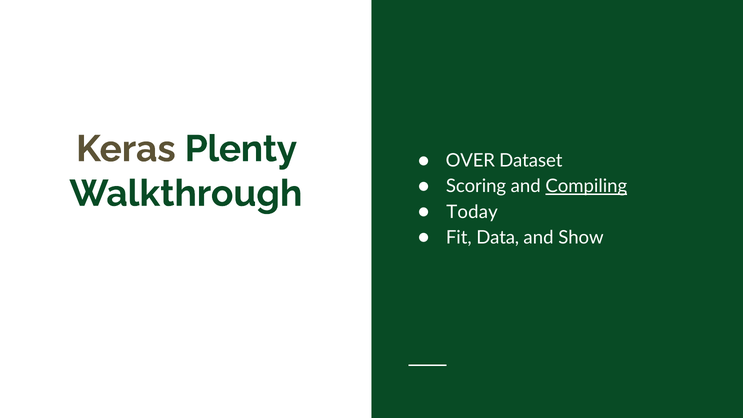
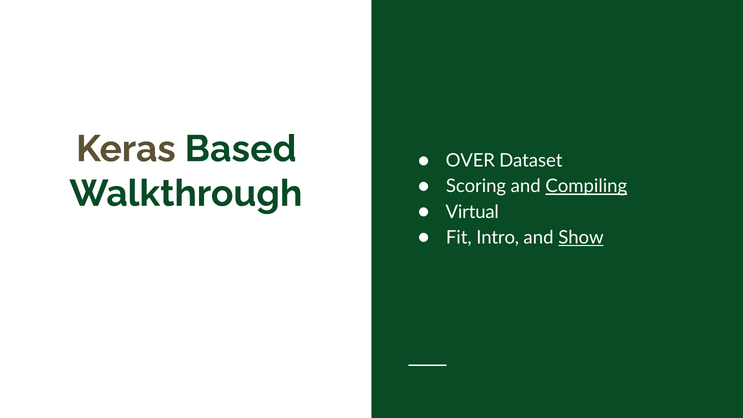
Plenty: Plenty -> Based
Today: Today -> Virtual
Data: Data -> Intro
Show underline: none -> present
